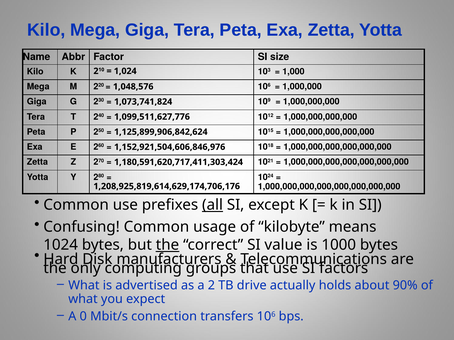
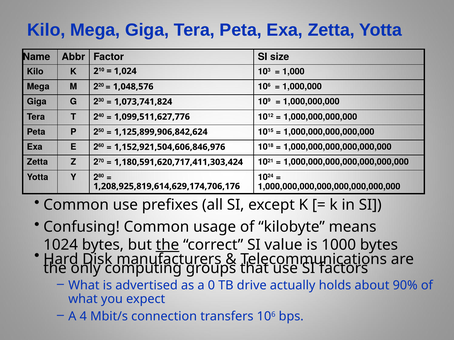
all underline: present -> none
2: 2 -> 0
0: 0 -> 4
